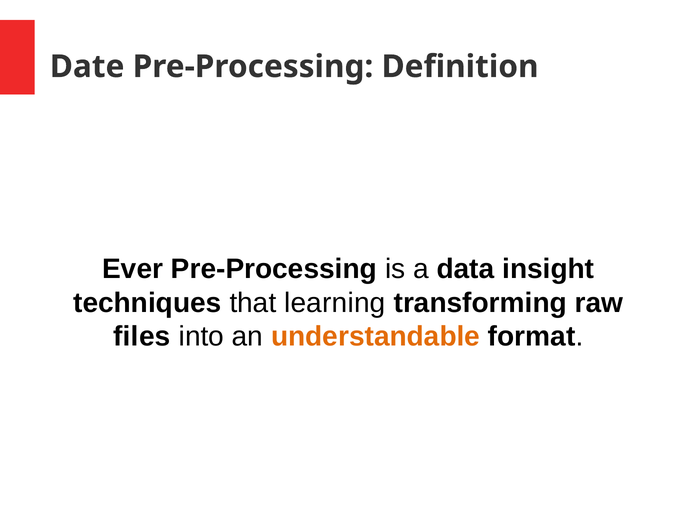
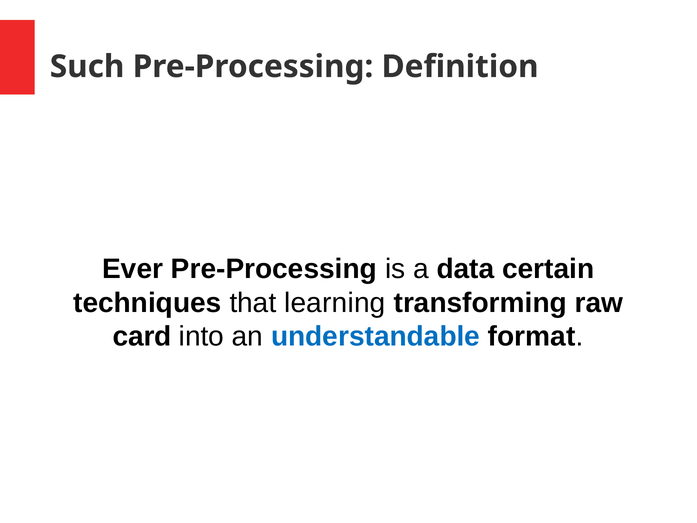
Date: Date -> Such
insight: insight -> certain
files: files -> card
understandable colour: orange -> blue
